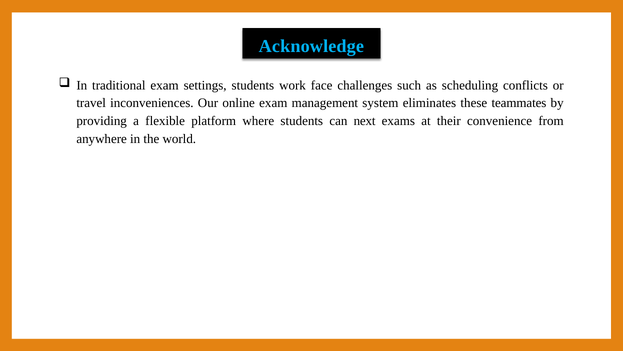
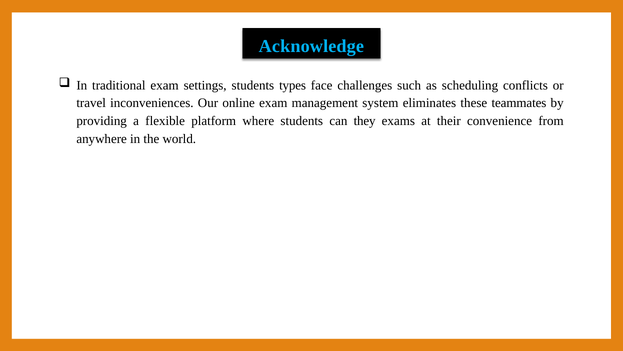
work: work -> types
next: next -> they
